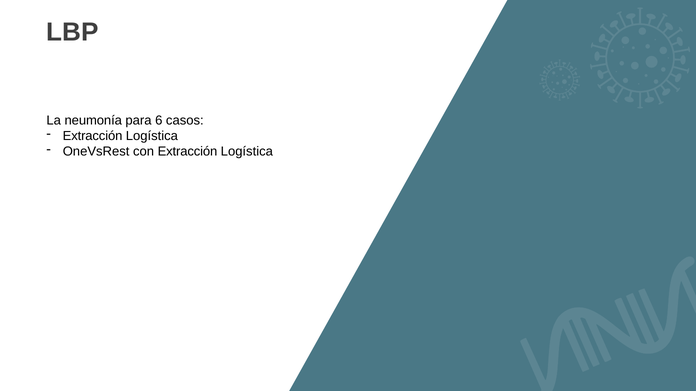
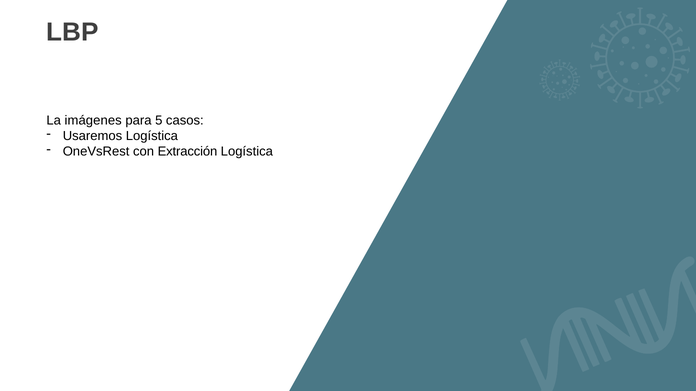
neumonía: neumonía -> imágenes
6: 6 -> 5
Extracción at (93, 136): Extracción -> Usaremos
